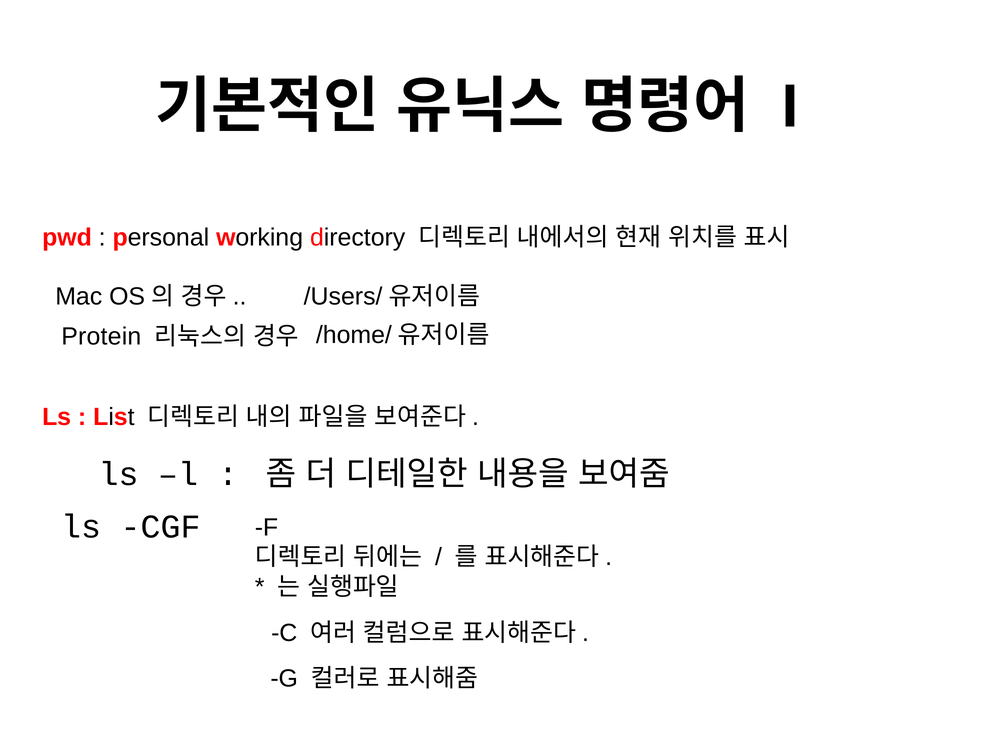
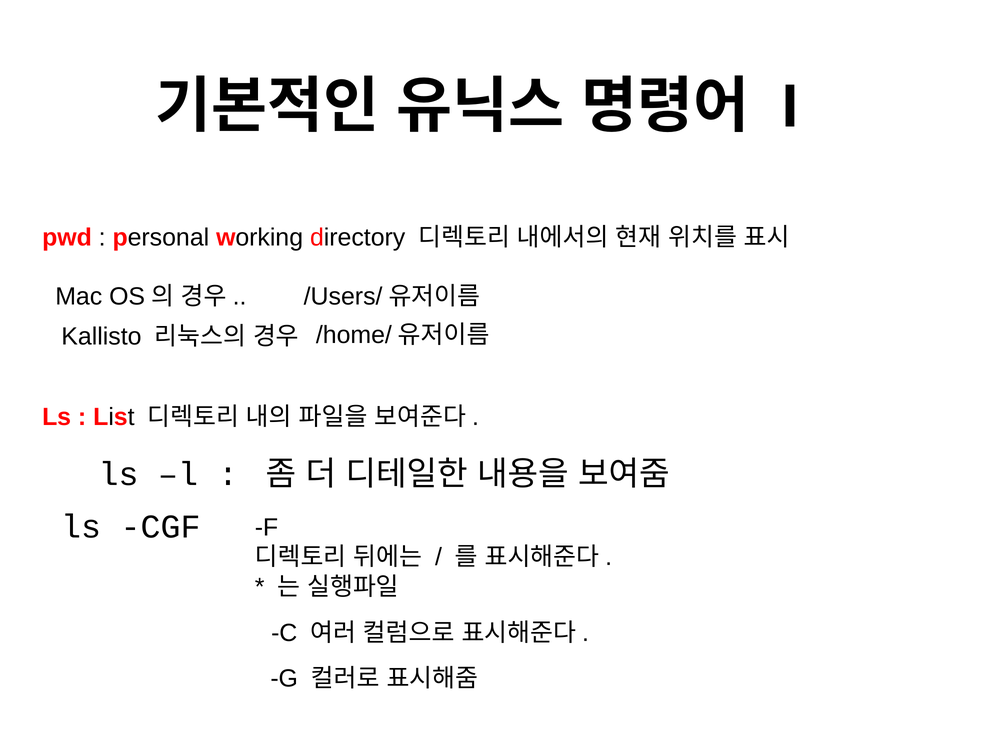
Protein: Protein -> Kallisto
